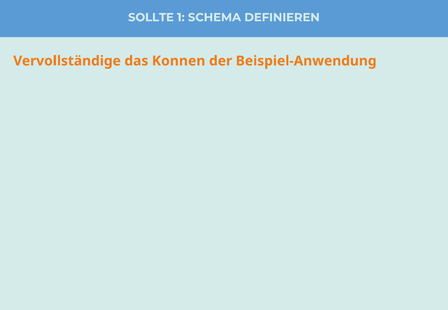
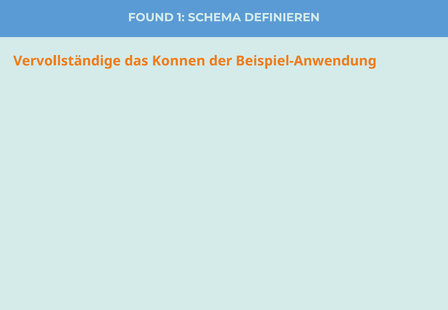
SOLLTE: SOLLTE -> FOUND
